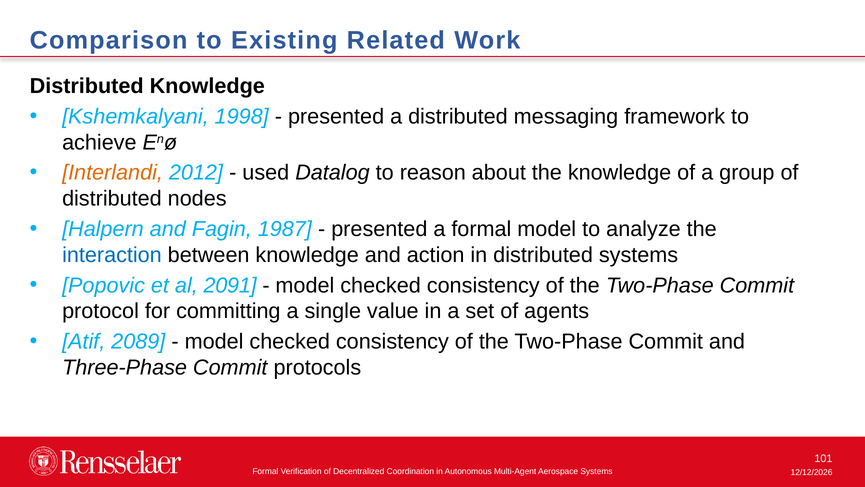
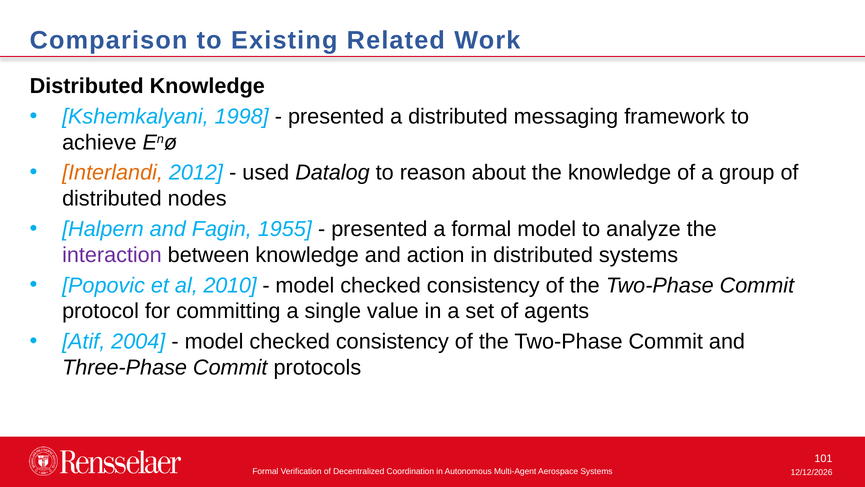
1987: 1987 -> 1955
interaction colour: blue -> purple
2091: 2091 -> 2010
2089: 2089 -> 2004
